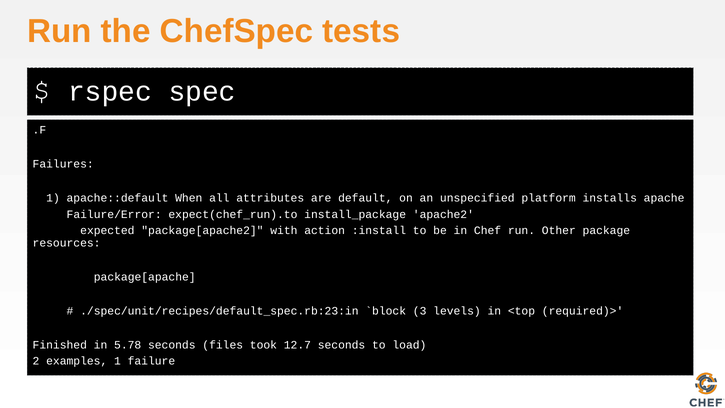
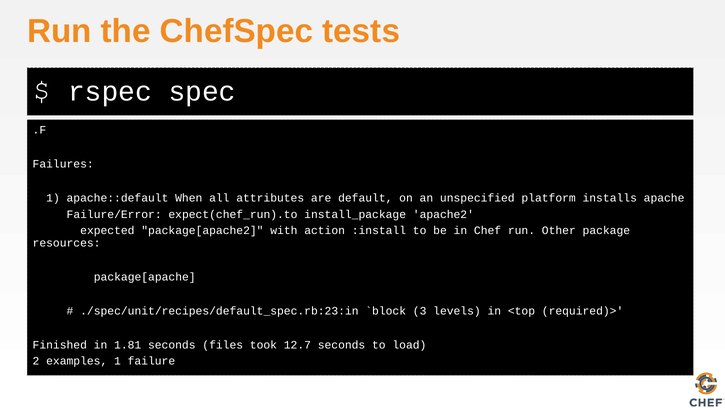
5.78: 5.78 -> 1.81
